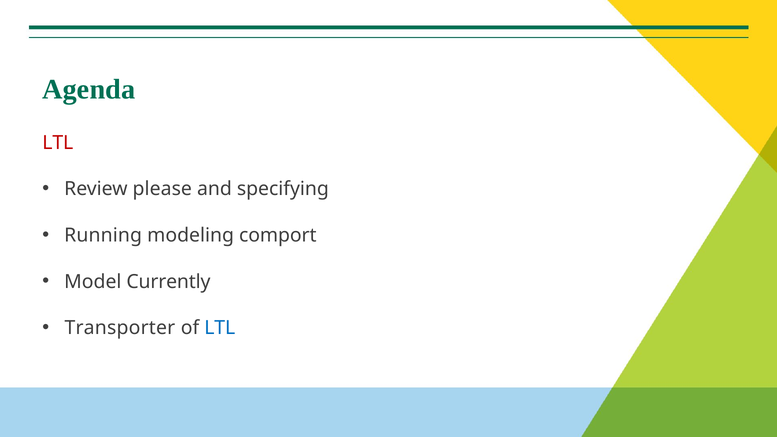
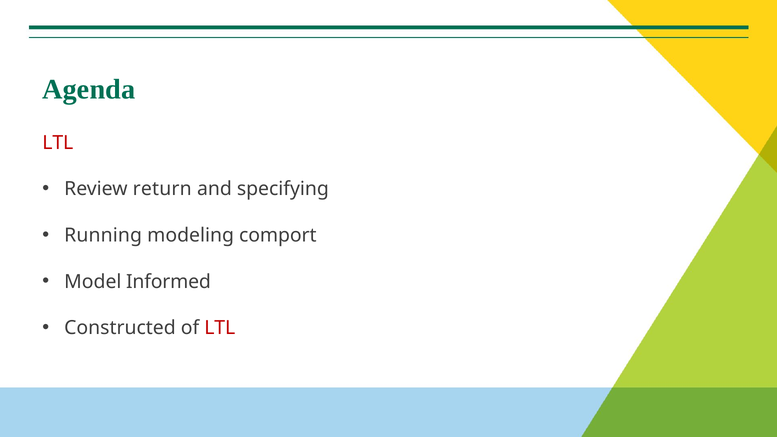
please: please -> return
Currently: Currently -> Informed
Transporter: Transporter -> Constructed
LTL at (220, 328) colour: blue -> red
